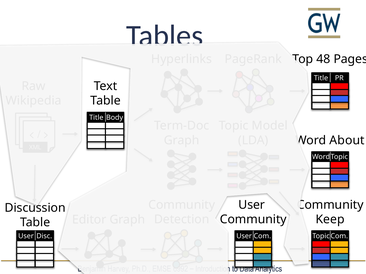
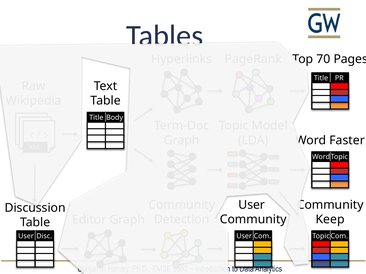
48: 48 -> 70
About: About -> Faster
